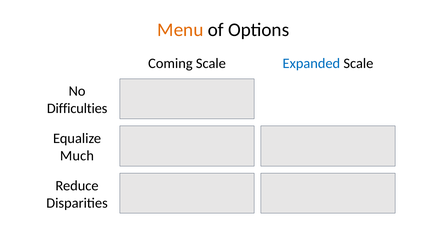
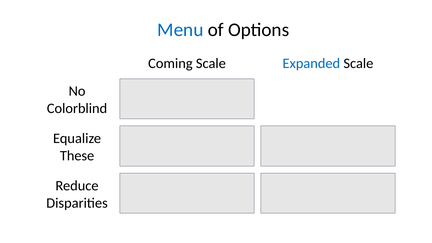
Menu colour: orange -> blue
Difficulties: Difficulties -> Colorblind
Much: Much -> These
